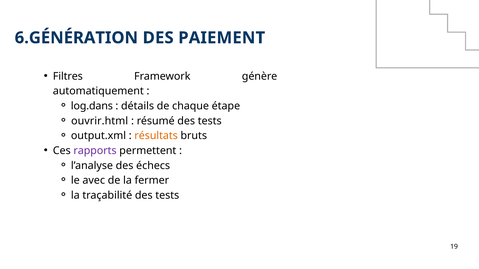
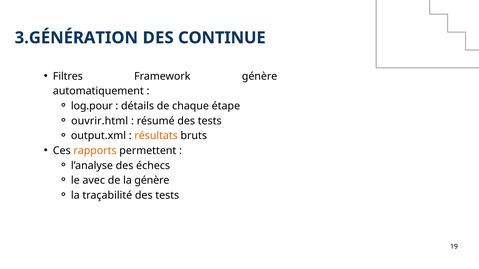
6.GÉNÉRATION: 6.GÉNÉRATION -> 3.GÉNÉRATION
PAIEMENT: PAIEMENT -> CONTINUE
log.dans: log.dans -> log.pour
rapports colour: purple -> orange
la fermer: fermer -> génère
